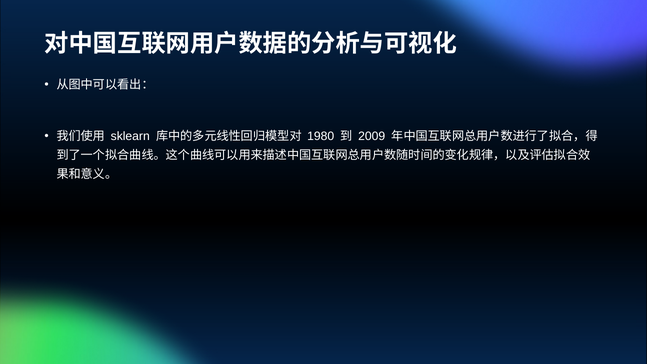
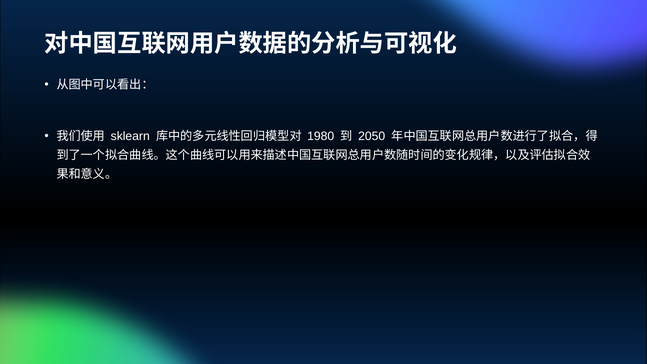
2009: 2009 -> 2050
